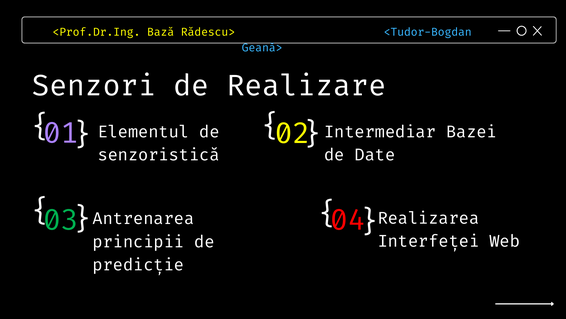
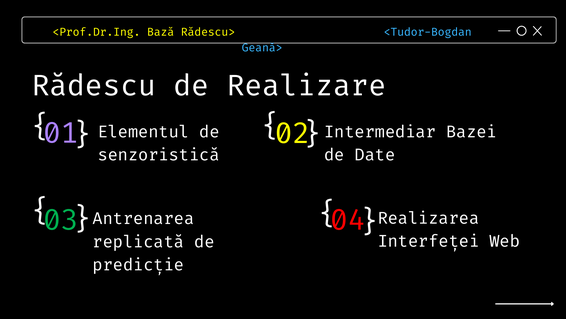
Senzori: Senzori -> Rădescu
principii: principii -> replicată
